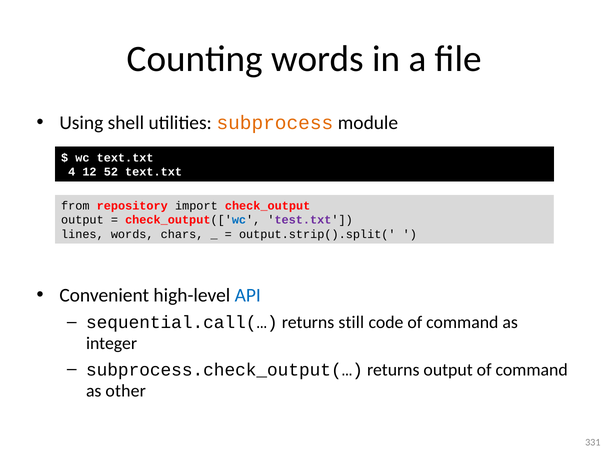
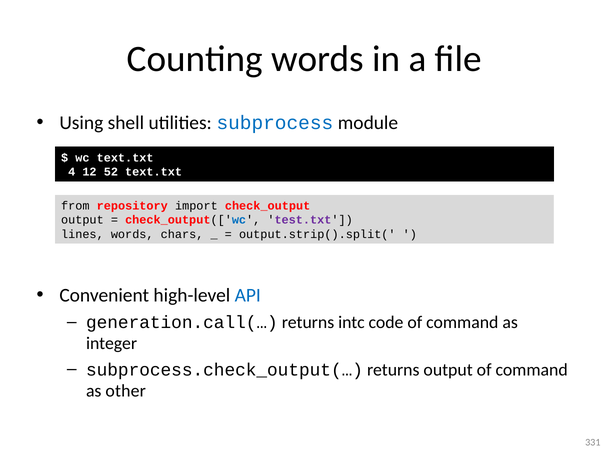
subprocess colour: orange -> blue
sequential.call(…: sequential.call(… -> generation.call(…
still: still -> intc
